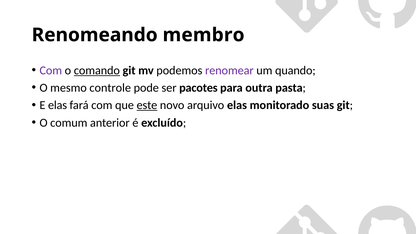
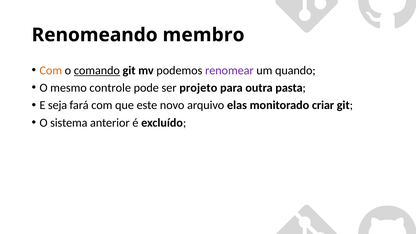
Com at (51, 70) colour: purple -> orange
pacotes: pacotes -> projeto
E elas: elas -> seja
este underline: present -> none
suas: suas -> criar
comum: comum -> sistema
